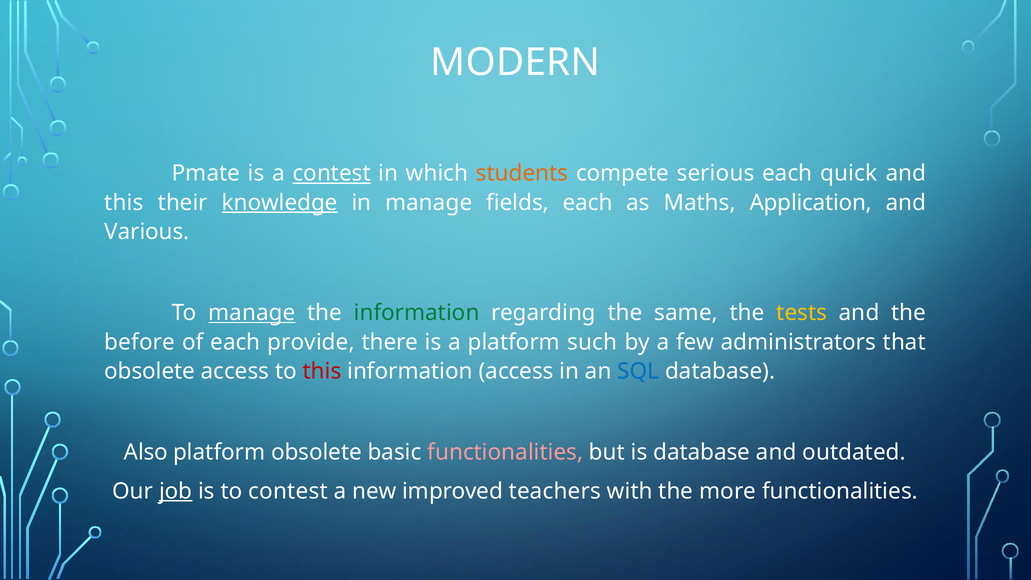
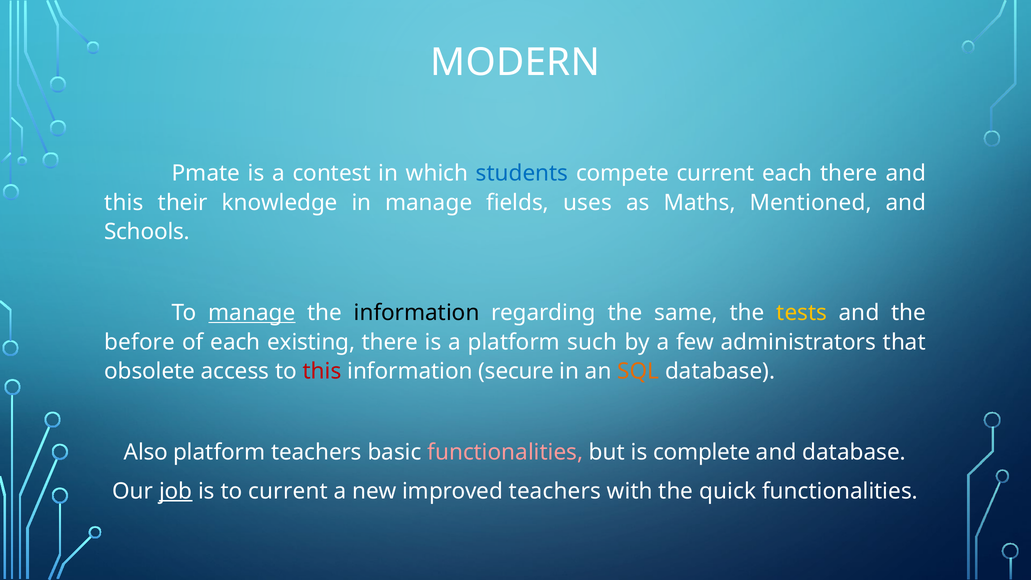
contest at (332, 173) underline: present -> none
students colour: orange -> blue
compete serious: serious -> current
each quick: quick -> there
knowledge underline: present -> none
fields each: each -> uses
Application: Application -> Mentioned
Various: Various -> Schools
information at (417, 313) colour: green -> black
provide: provide -> existing
information access: access -> secure
SQL colour: blue -> orange
platform obsolete: obsolete -> teachers
is database: database -> complete
and outdated: outdated -> database
to contest: contest -> current
more: more -> quick
